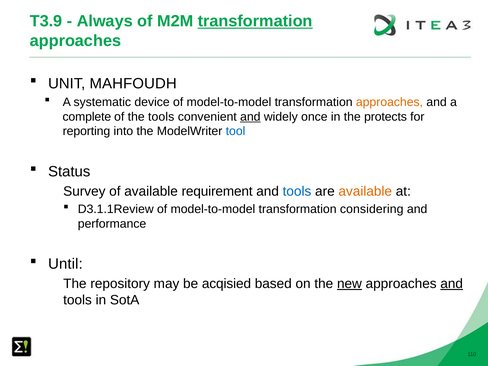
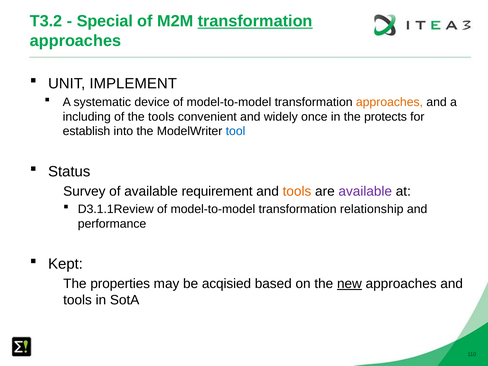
T3.9: T3.9 -> T3.2
Always: Always -> Special
MAHFOUDH: MAHFOUDH -> IMPLEMENT
complete: complete -> including
and at (250, 117) underline: present -> none
reporting: reporting -> establish
tools at (297, 191) colour: blue -> orange
available at (365, 191) colour: orange -> purple
considering: considering -> relationship
Until: Until -> Kept
repository: repository -> properties
and at (452, 284) underline: present -> none
